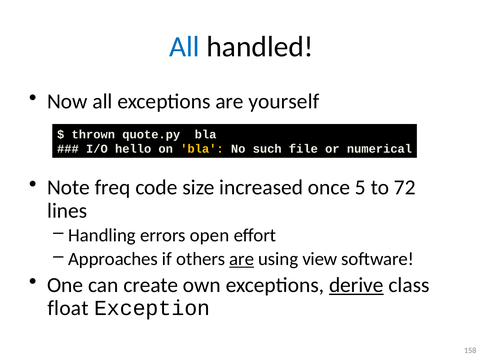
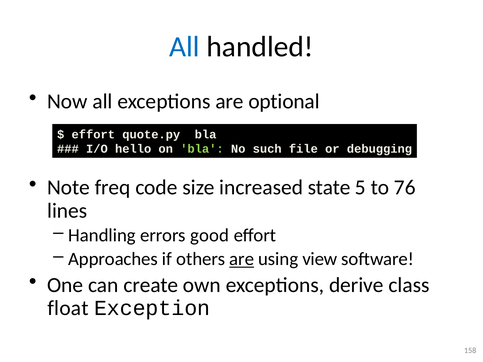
yourself: yourself -> optional
thrown at (93, 135): thrown -> effort
bla at (202, 149) colour: yellow -> light green
numerical: numerical -> debugging
once: once -> state
72: 72 -> 76
open: open -> good
derive underline: present -> none
